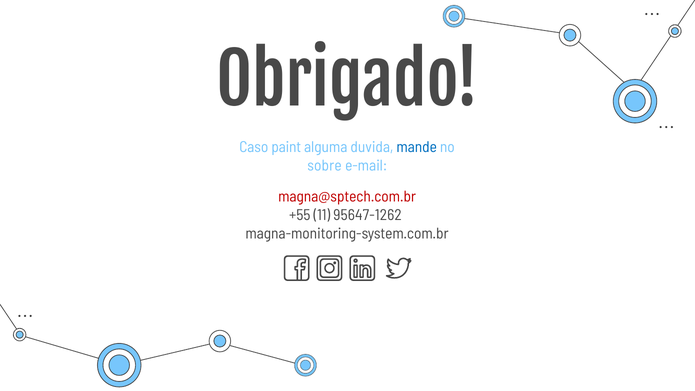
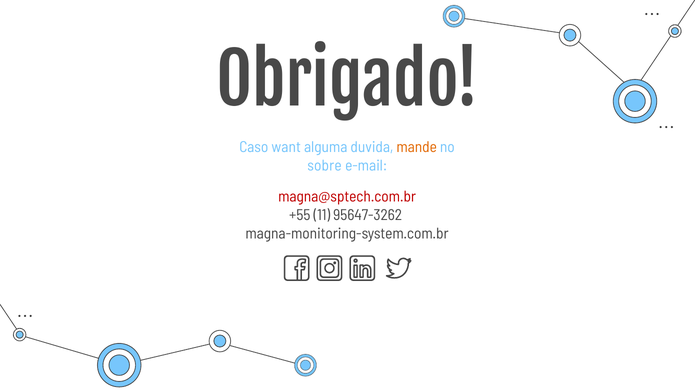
paint: paint -> want
mande colour: blue -> orange
95647-1262: 95647-1262 -> 95647-3262
